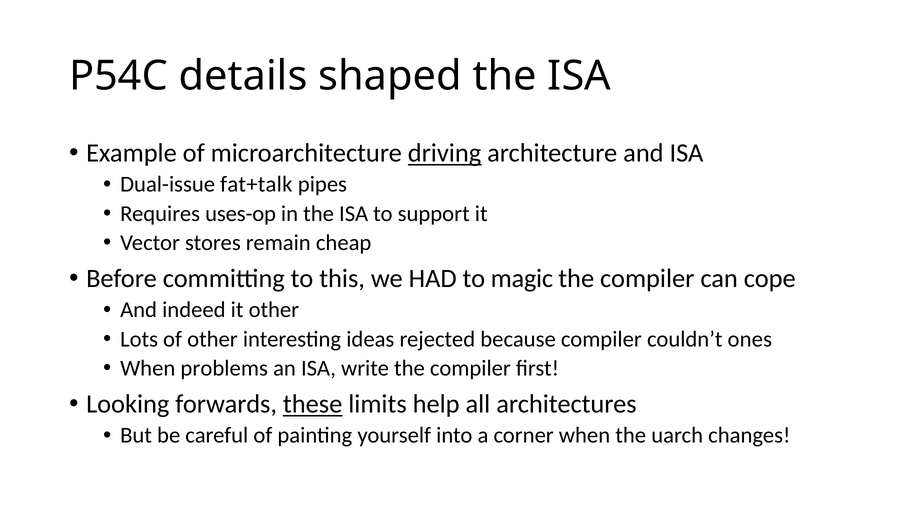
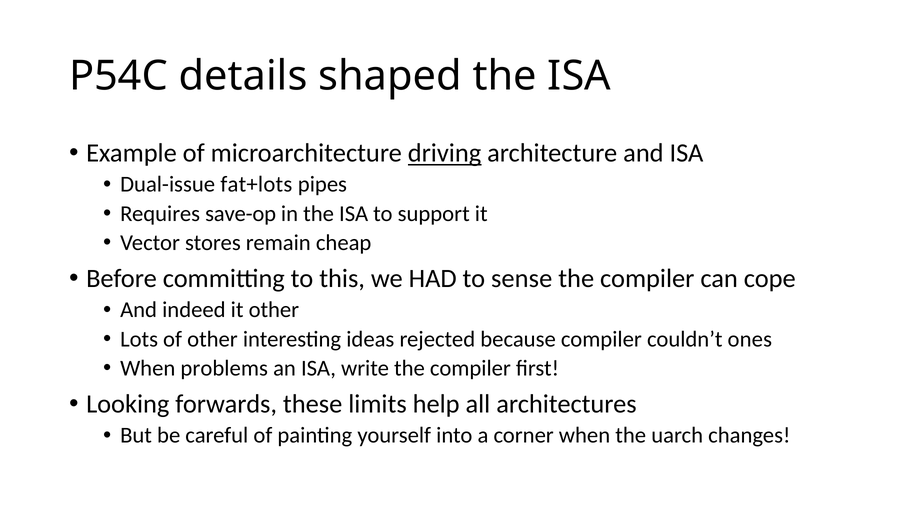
fat+talk: fat+talk -> fat+lots
uses-op: uses-op -> save-op
magic: magic -> sense
these underline: present -> none
